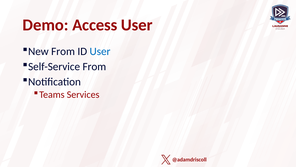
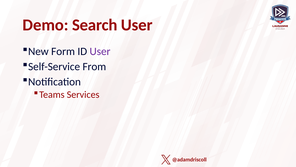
Access: Access -> Search
New From: From -> Form
User at (100, 51) colour: blue -> purple
